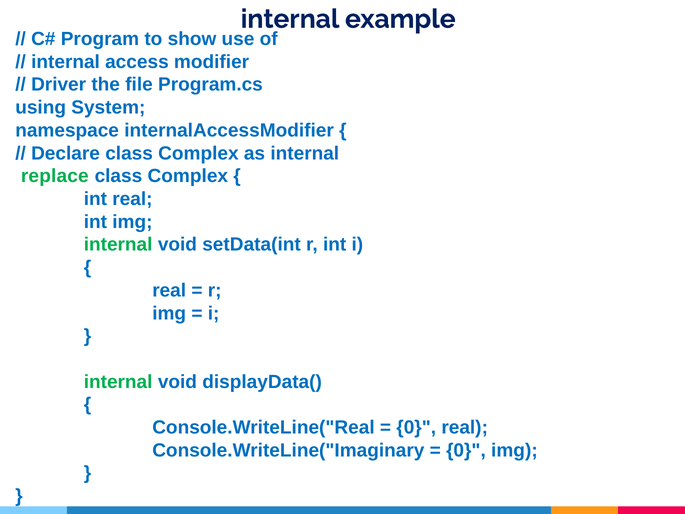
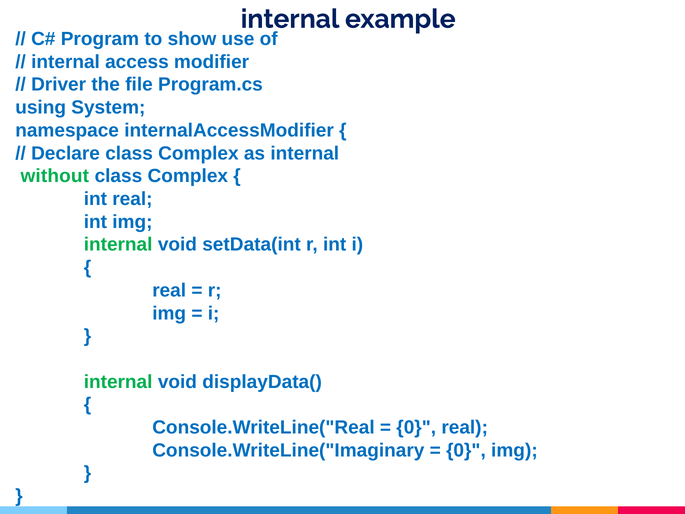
replace: replace -> without
